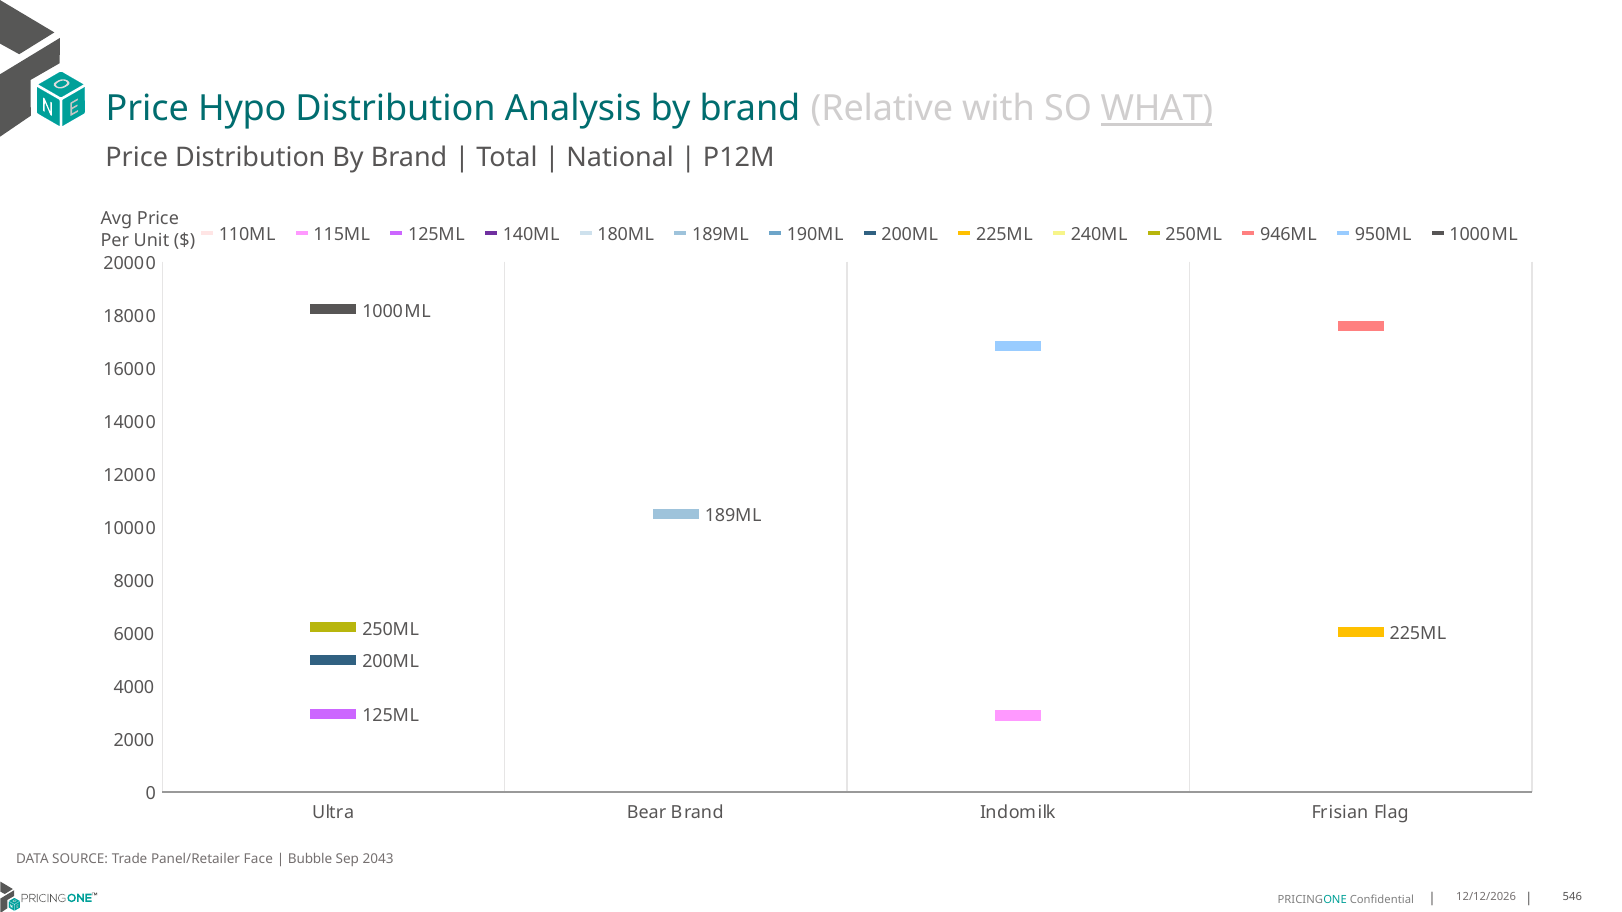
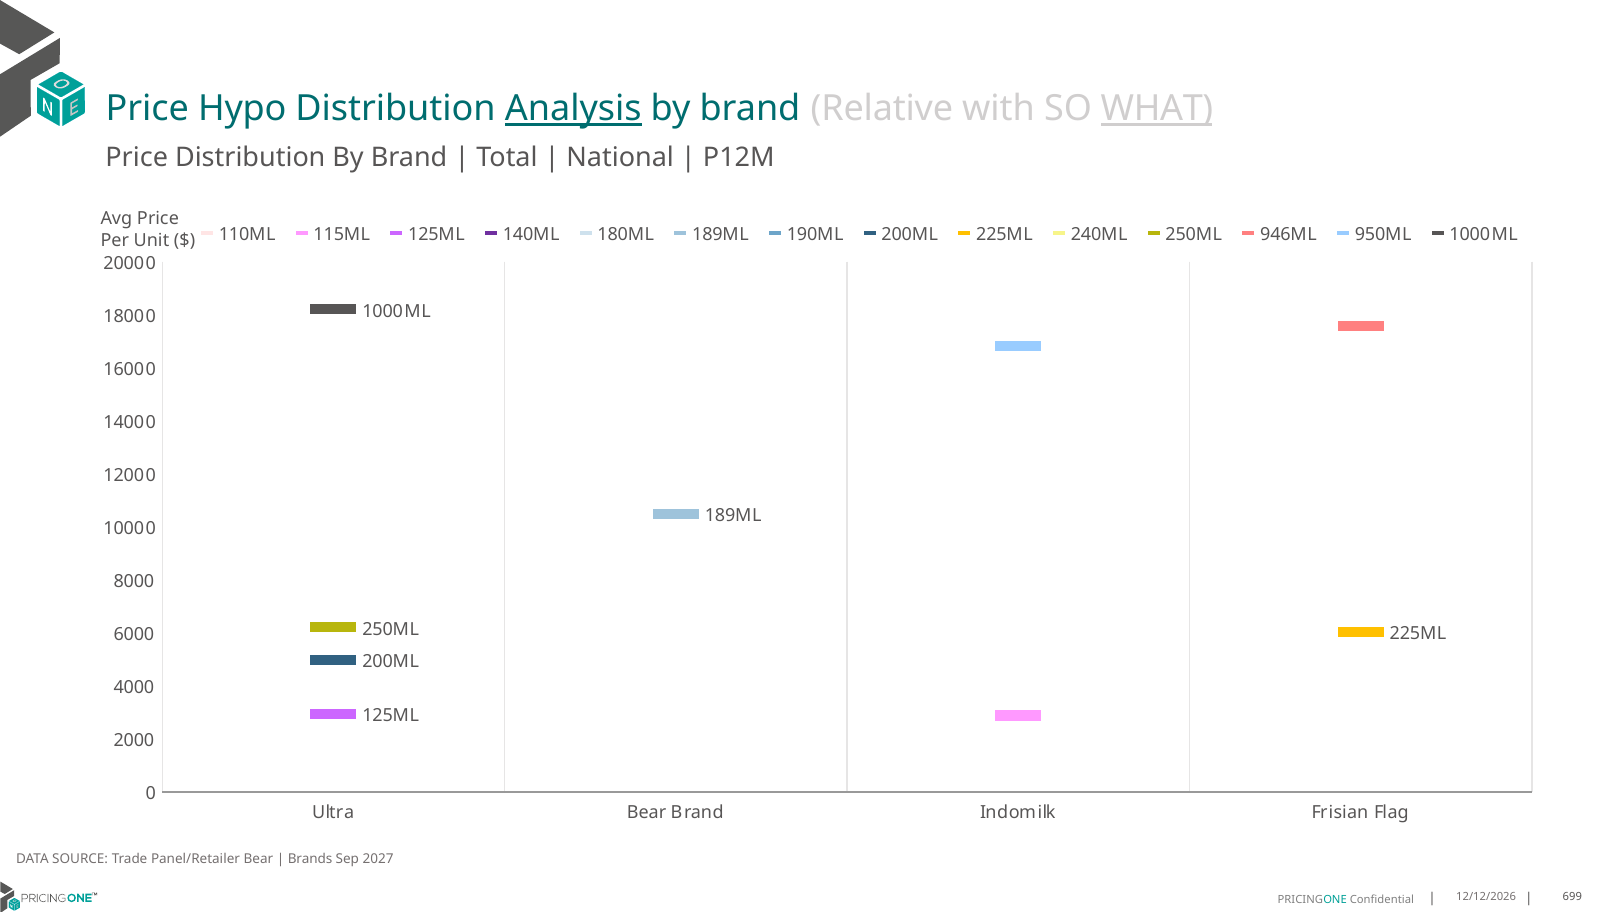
Analysis underline: none -> present
Panel/Retailer Face: Face -> Bear
Bubble: Bubble -> Brands
2043: 2043 -> 2027
546: 546 -> 699
